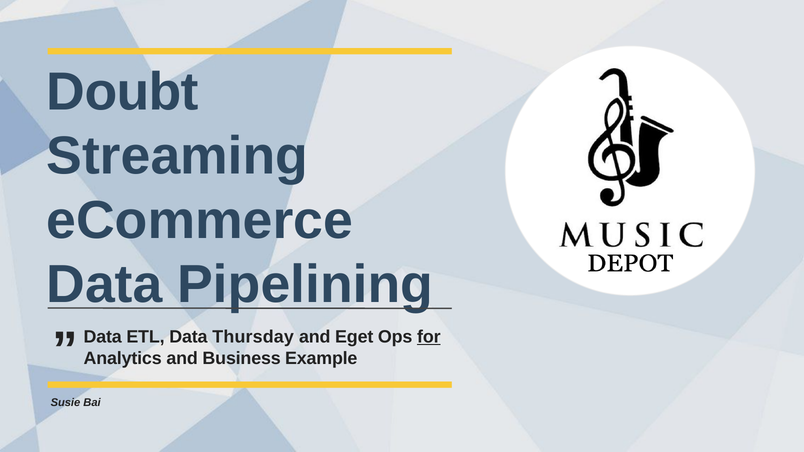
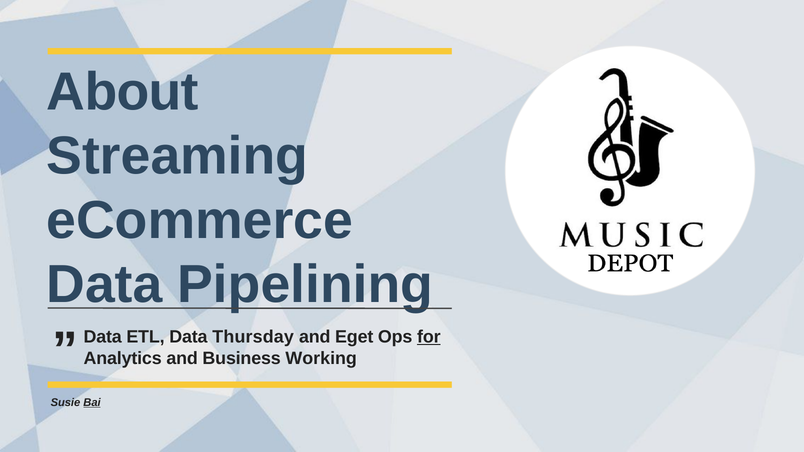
Doubt: Doubt -> About
Example: Example -> Working
Bai underline: none -> present
